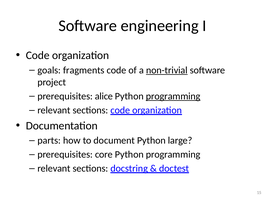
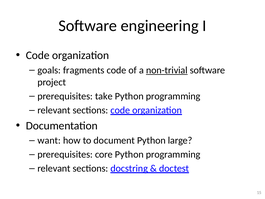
alice: alice -> take
programming at (173, 96) underline: present -> none
parts: parts -> want
